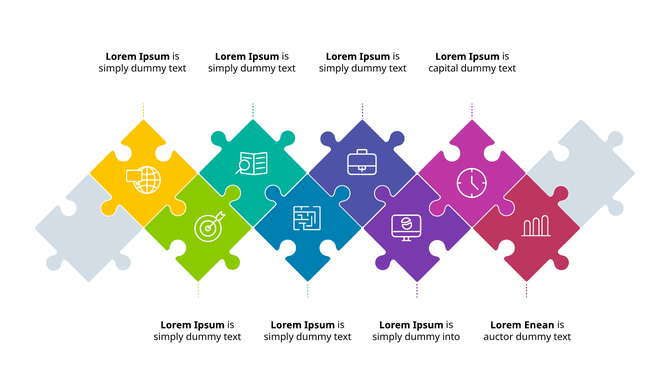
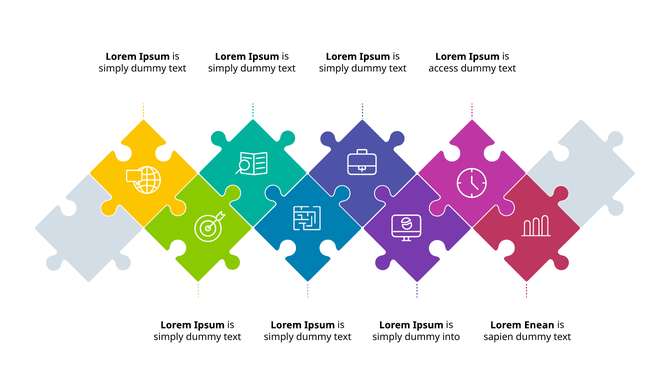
capital: capital -> access
auctor: auctor -> sapien
